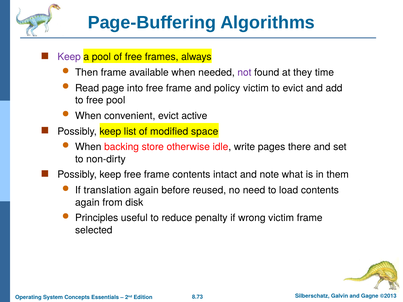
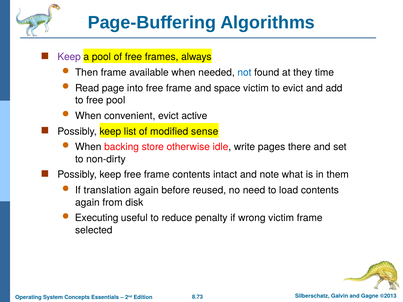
not colour: purple -> blue
policy: policy -> space
space: space -> sense
Principles: Principles -> Executing
